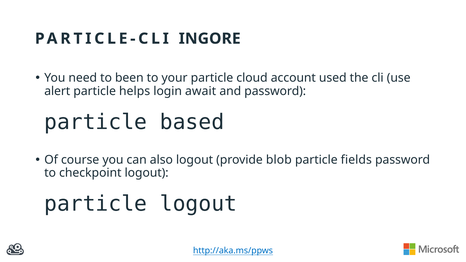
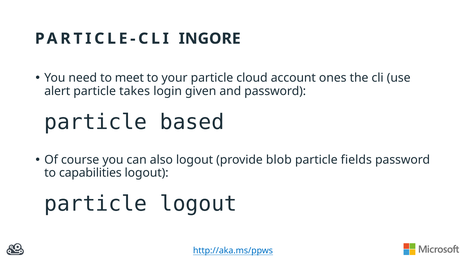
been: been -> meet
used: used -> ones
helps: helps -> takes
await: await -> given
checkpoint: checkpoint -> capabilities
